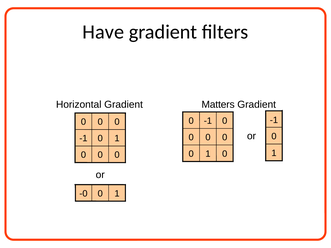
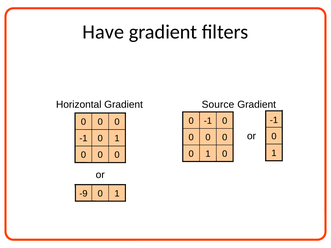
Matters: Matters -> Source
-0: -0 -> -9
